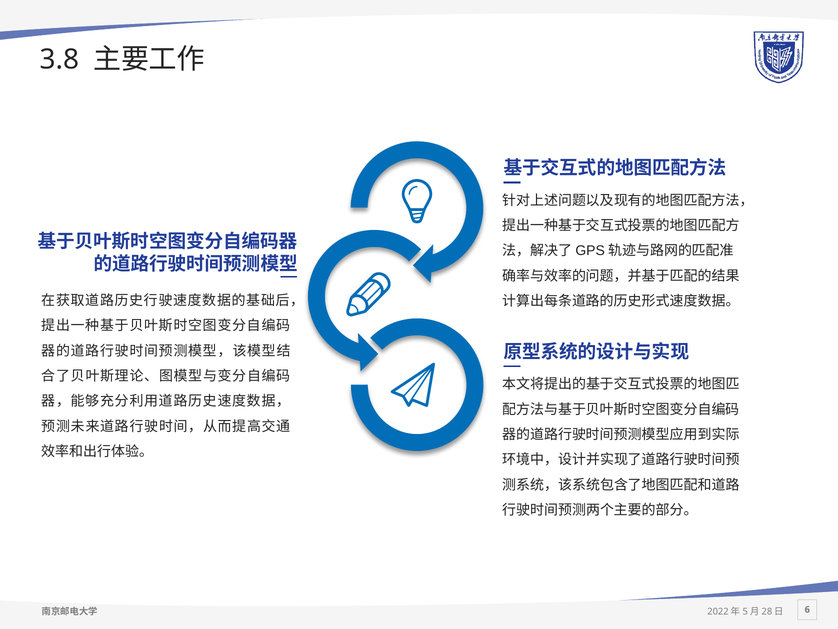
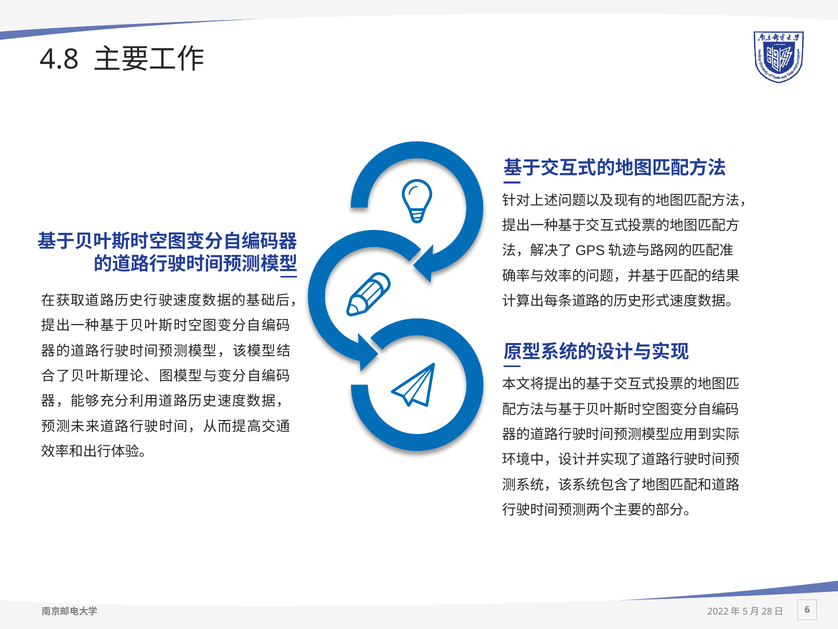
3.8: 3.8 -> 4.8
